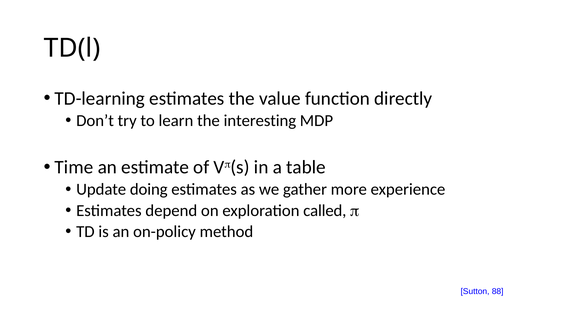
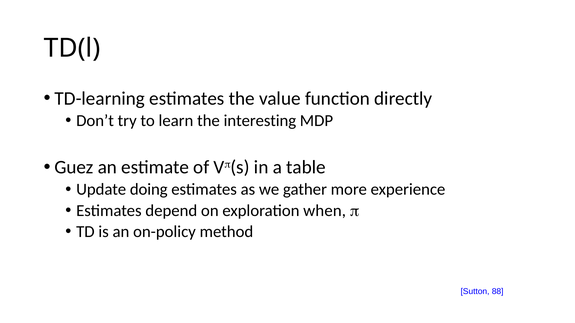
Time: Time -> Guez
called: called -> when
